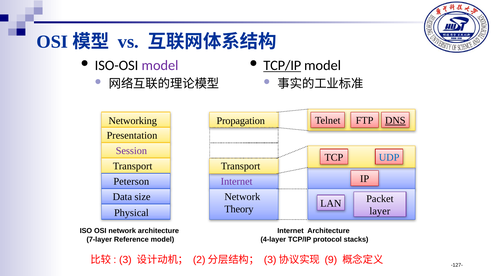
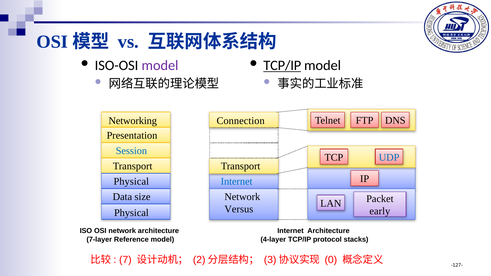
DNS underline: present -> none
Propagation: Propagation -> Connection
Session colour: purple -> blue
Peterson at (131, 181): Peterson -> Physical
Internet at (237, 182) colour: purple -> blue
Theory: Theory -> Versus
layer: layer -> early
3: 3 -> 7
9: 9 -> 0
